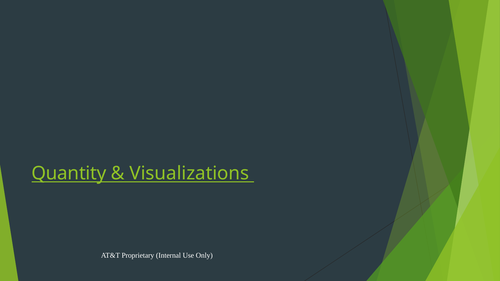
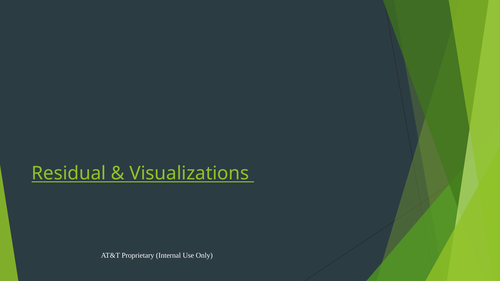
Quantity: Quantity -> Residual
